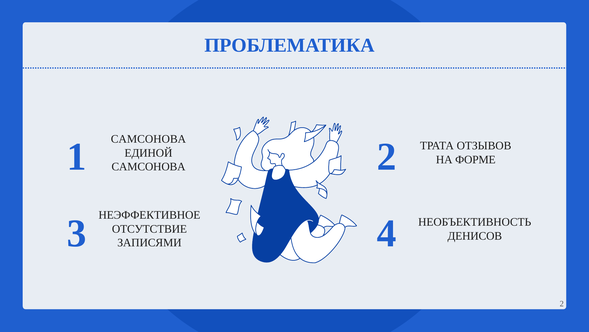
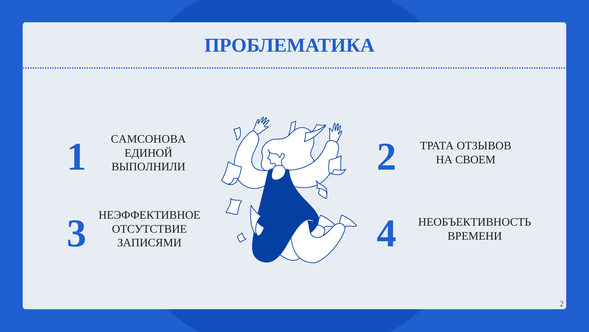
ФОРМЕ: ФОРМЕ -> СВОЕМ
САМСОНОВА at (149, 166): САМСОНОВА -> ВЫПОЛНИЛИ
ДЕНИСОВ: ДЕНИСОВ -> ВРЕМЕНИ
